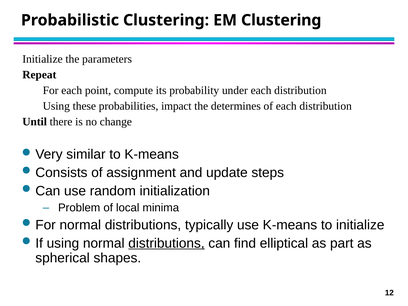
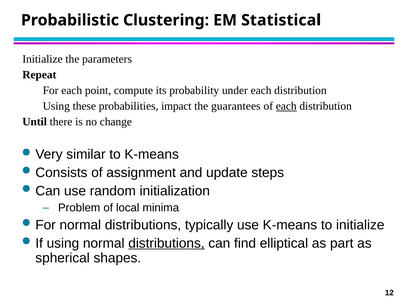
EM Clustering: Clustering -> Statistical
determines: determines -> guarantees
each at (286, 106) underline: none -> present
